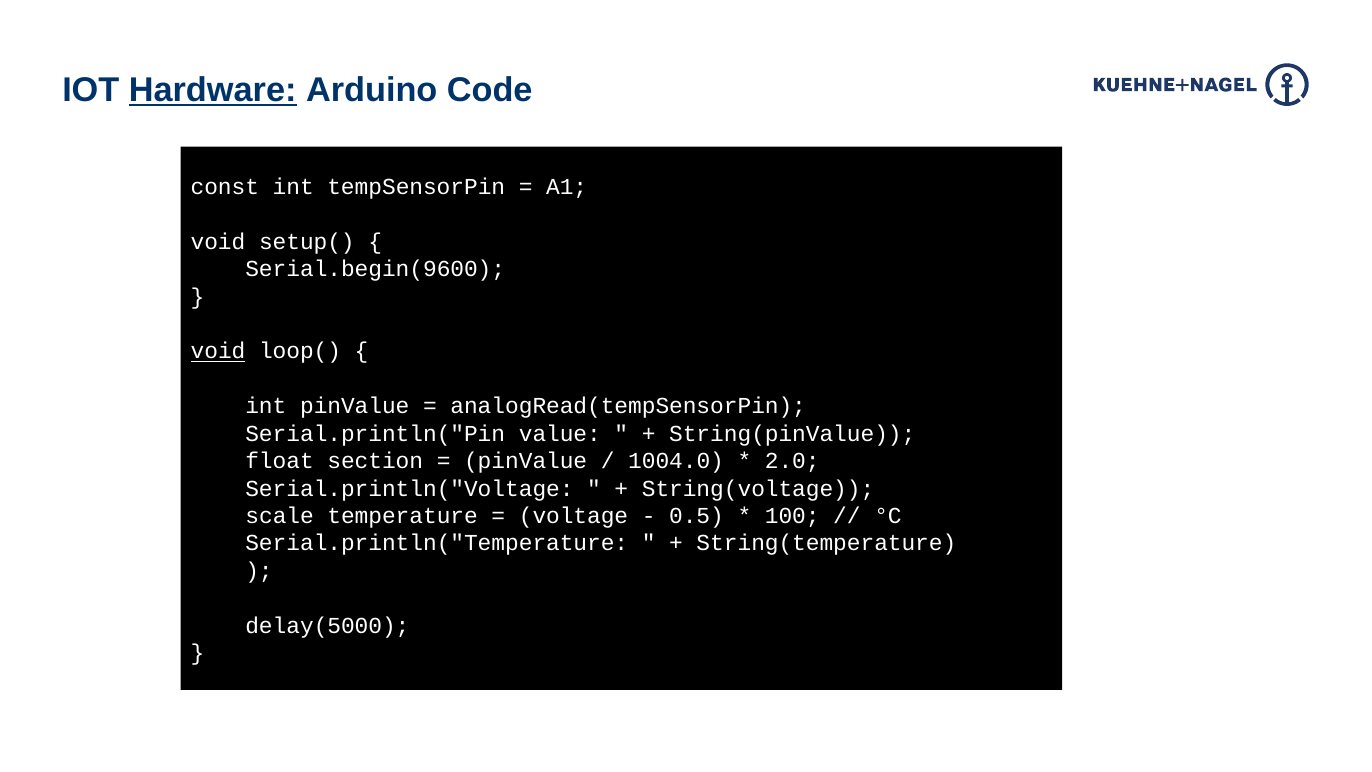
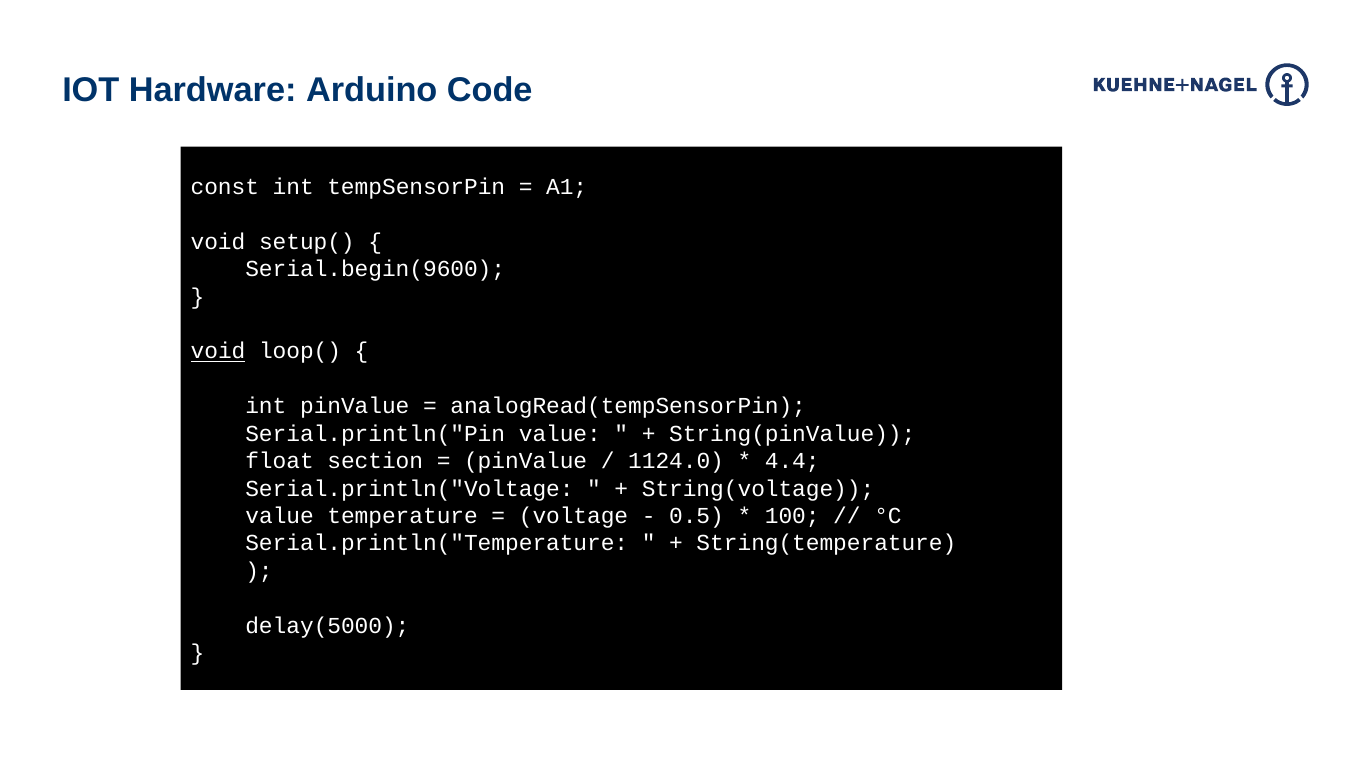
Hardware underline: present -> none
1004.0: 1004.0 -> 1124.0
2.0: 2.0 -> 4.4
scale at (280, 516): scale -> value
